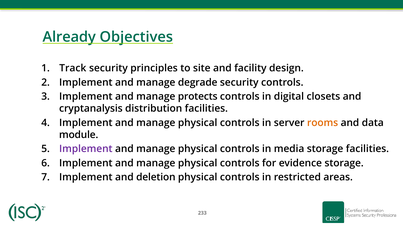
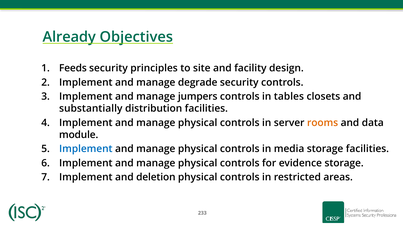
Track: Track -> Feeds
protects: protects -> jumpers
digital: digital -> tables
cryptanalysis: cryptanalysis -> substantially
Implement at (86, 149) colour: purple -> blue
